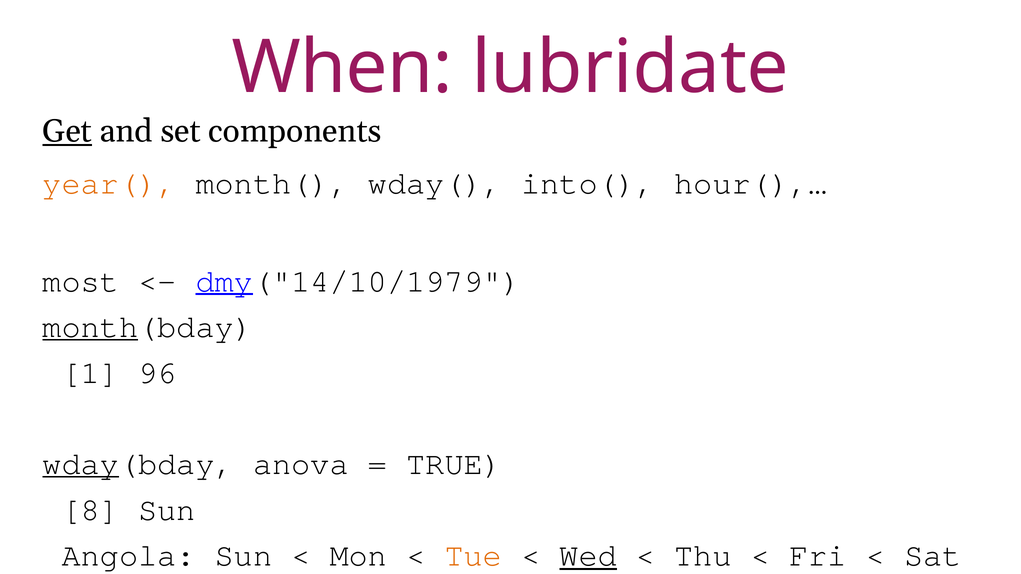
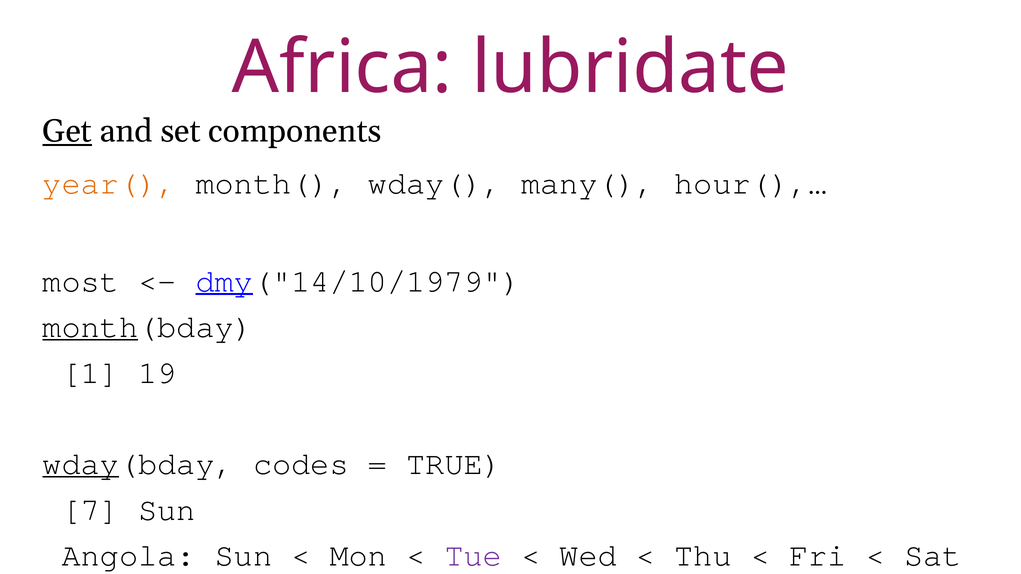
When: When -> Africa
into(: into( -> many(
96: 96 -> 19
anova: anova -> codes
8: 8 -> 7
Tue colour: orange -> purple
Wed underline: present -> none
